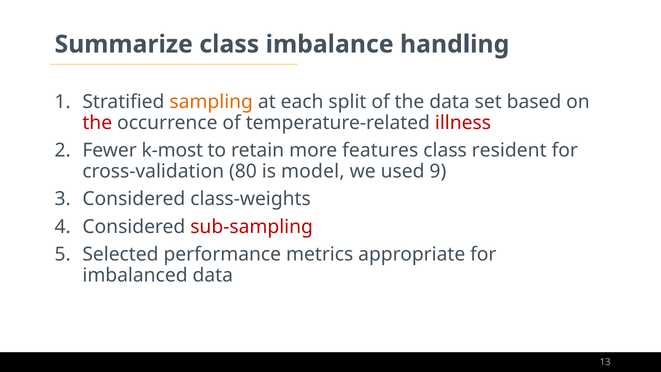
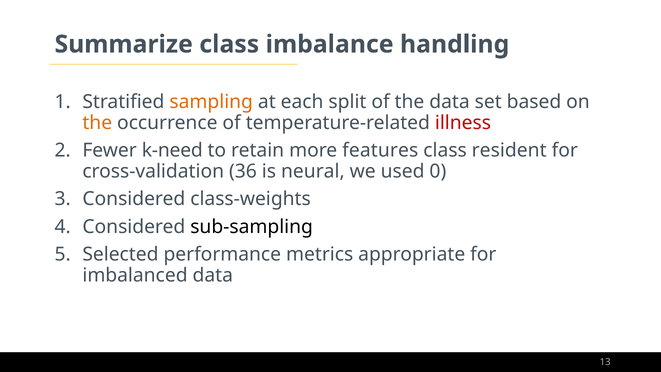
the at (97, 123) colour: red -> orange
k-most: k-most -> k-need
80: 80 -> 36
model: model -> neural
9: 9 -> 0
sub-sampling colour: red -> black
